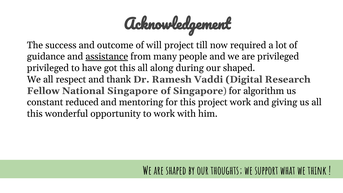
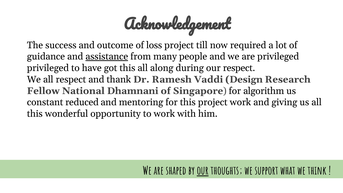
will: will -> loss
our shaped: shaped -> respect
Digital: Digital -> Design
National Singapore: Singapore -> Dhamnani
our at (203, 171) underline: none -> present
